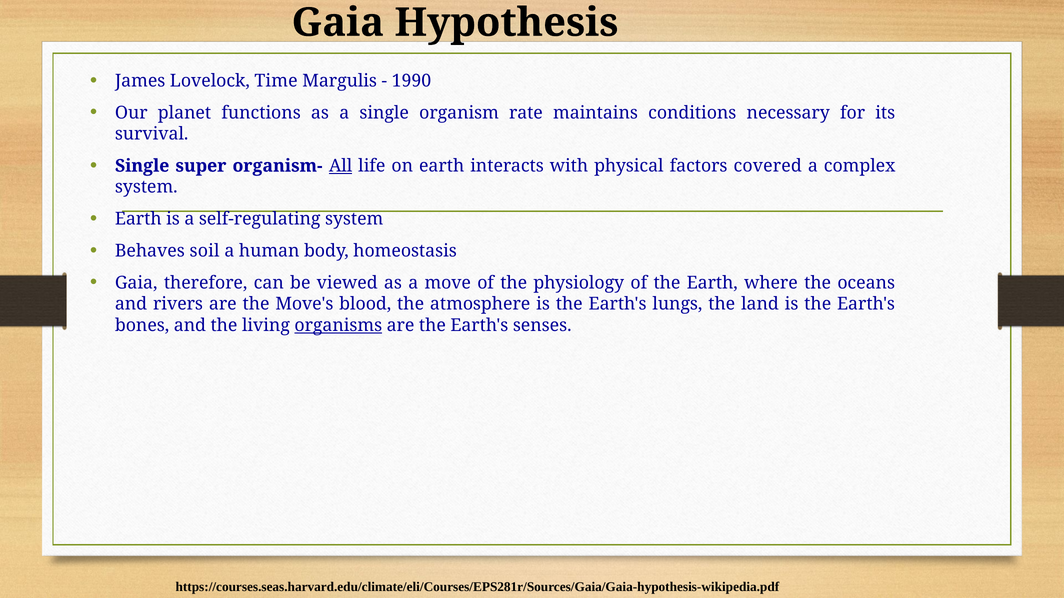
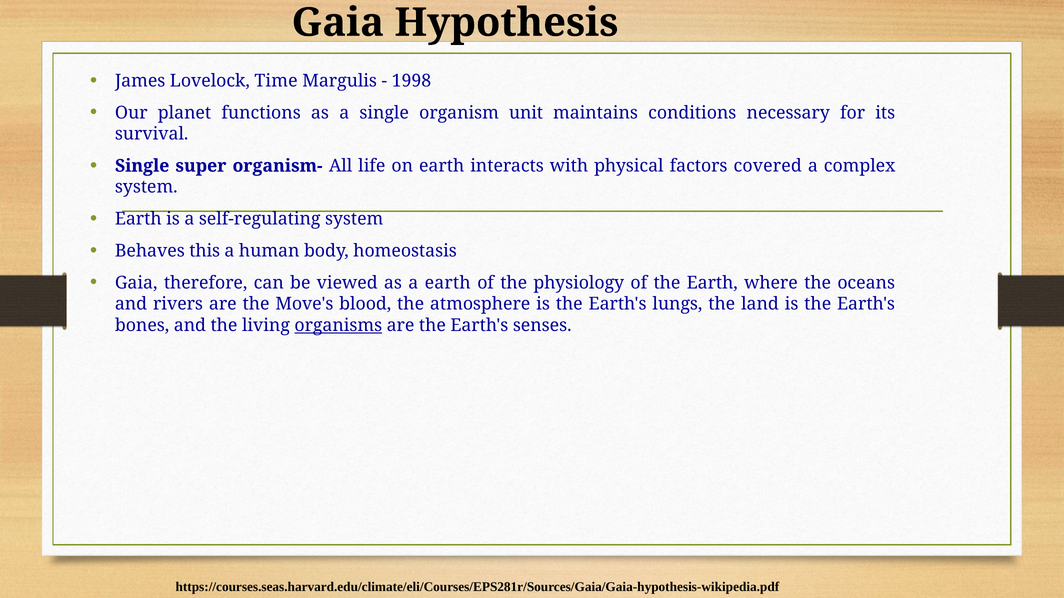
1990: 1990 -> 1998
rate: rate -> unit
All underline: present -> none
soil: soil -> this
a move: move -> earth
